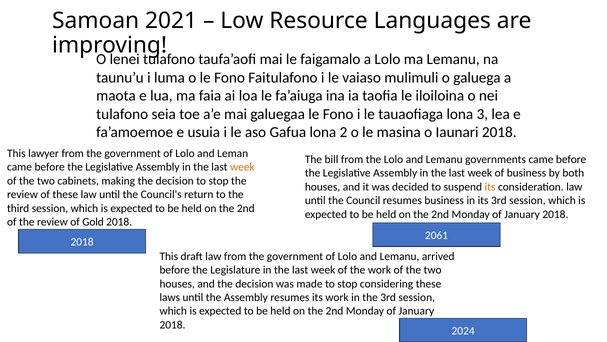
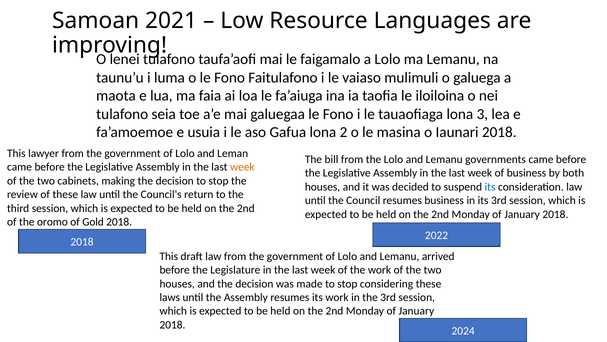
its at (490, 187) colour: orange -> blue
of the review: review -> oromo
2061: 2061 -> 2022
